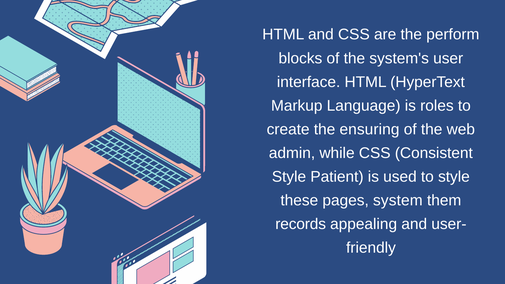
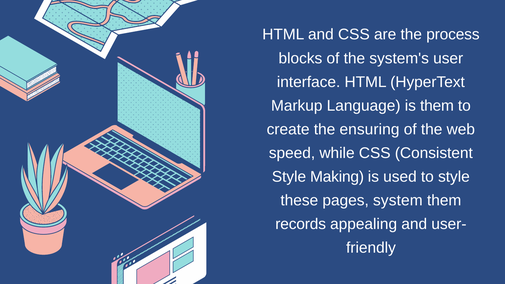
perform: perform -> process
is roles: roles -> them
admin: admin -> speed
Patient: Patient -> Making
